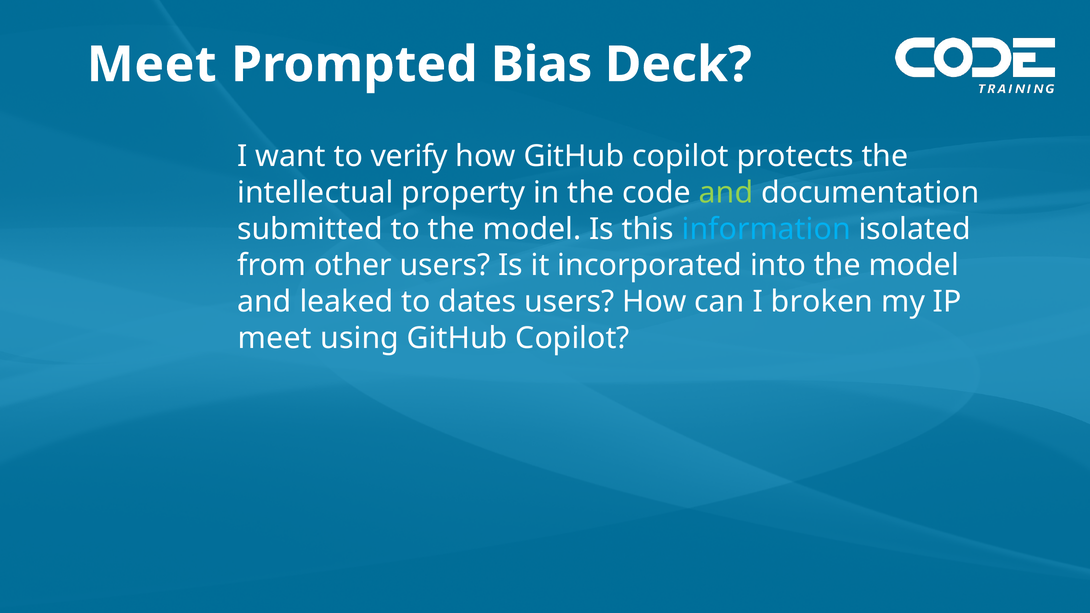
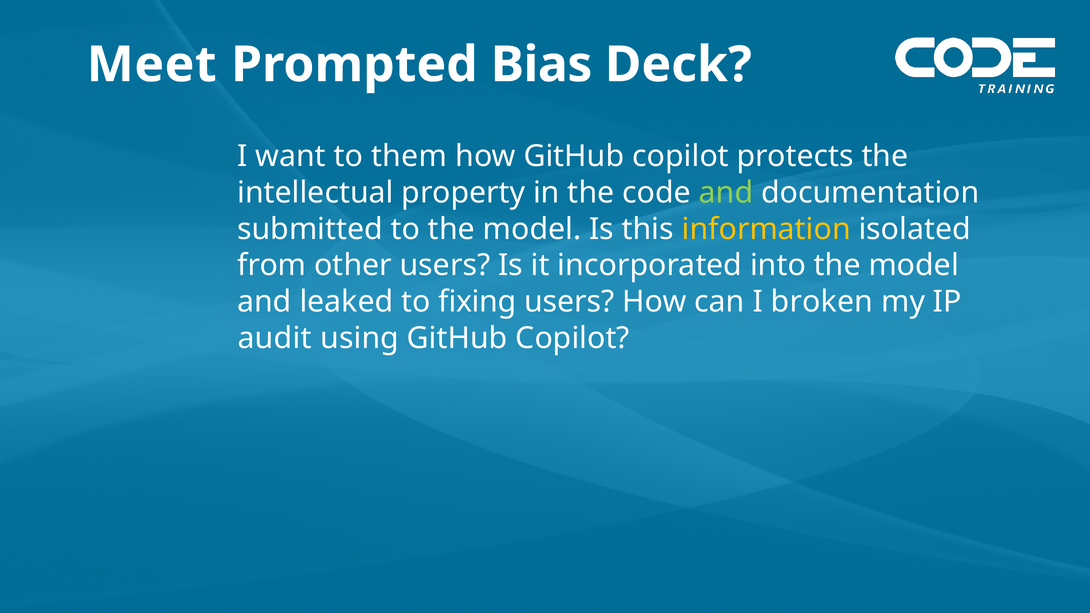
verify: verify -> them
information colour: light blue -> yellow
dates: dates -> fixing
meet at (275, 338): meet -> audit
